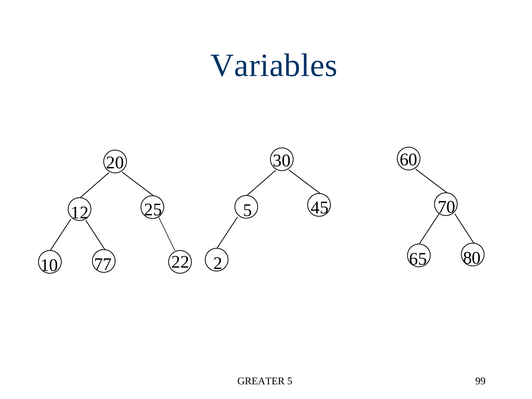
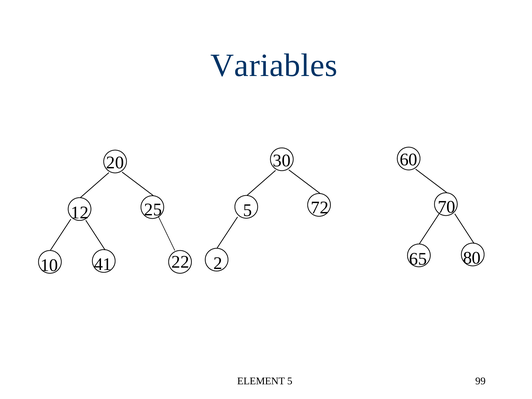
45: 45 -> 72
77: 77 -> 41
GREATER: GREATER -> ELEMENT
